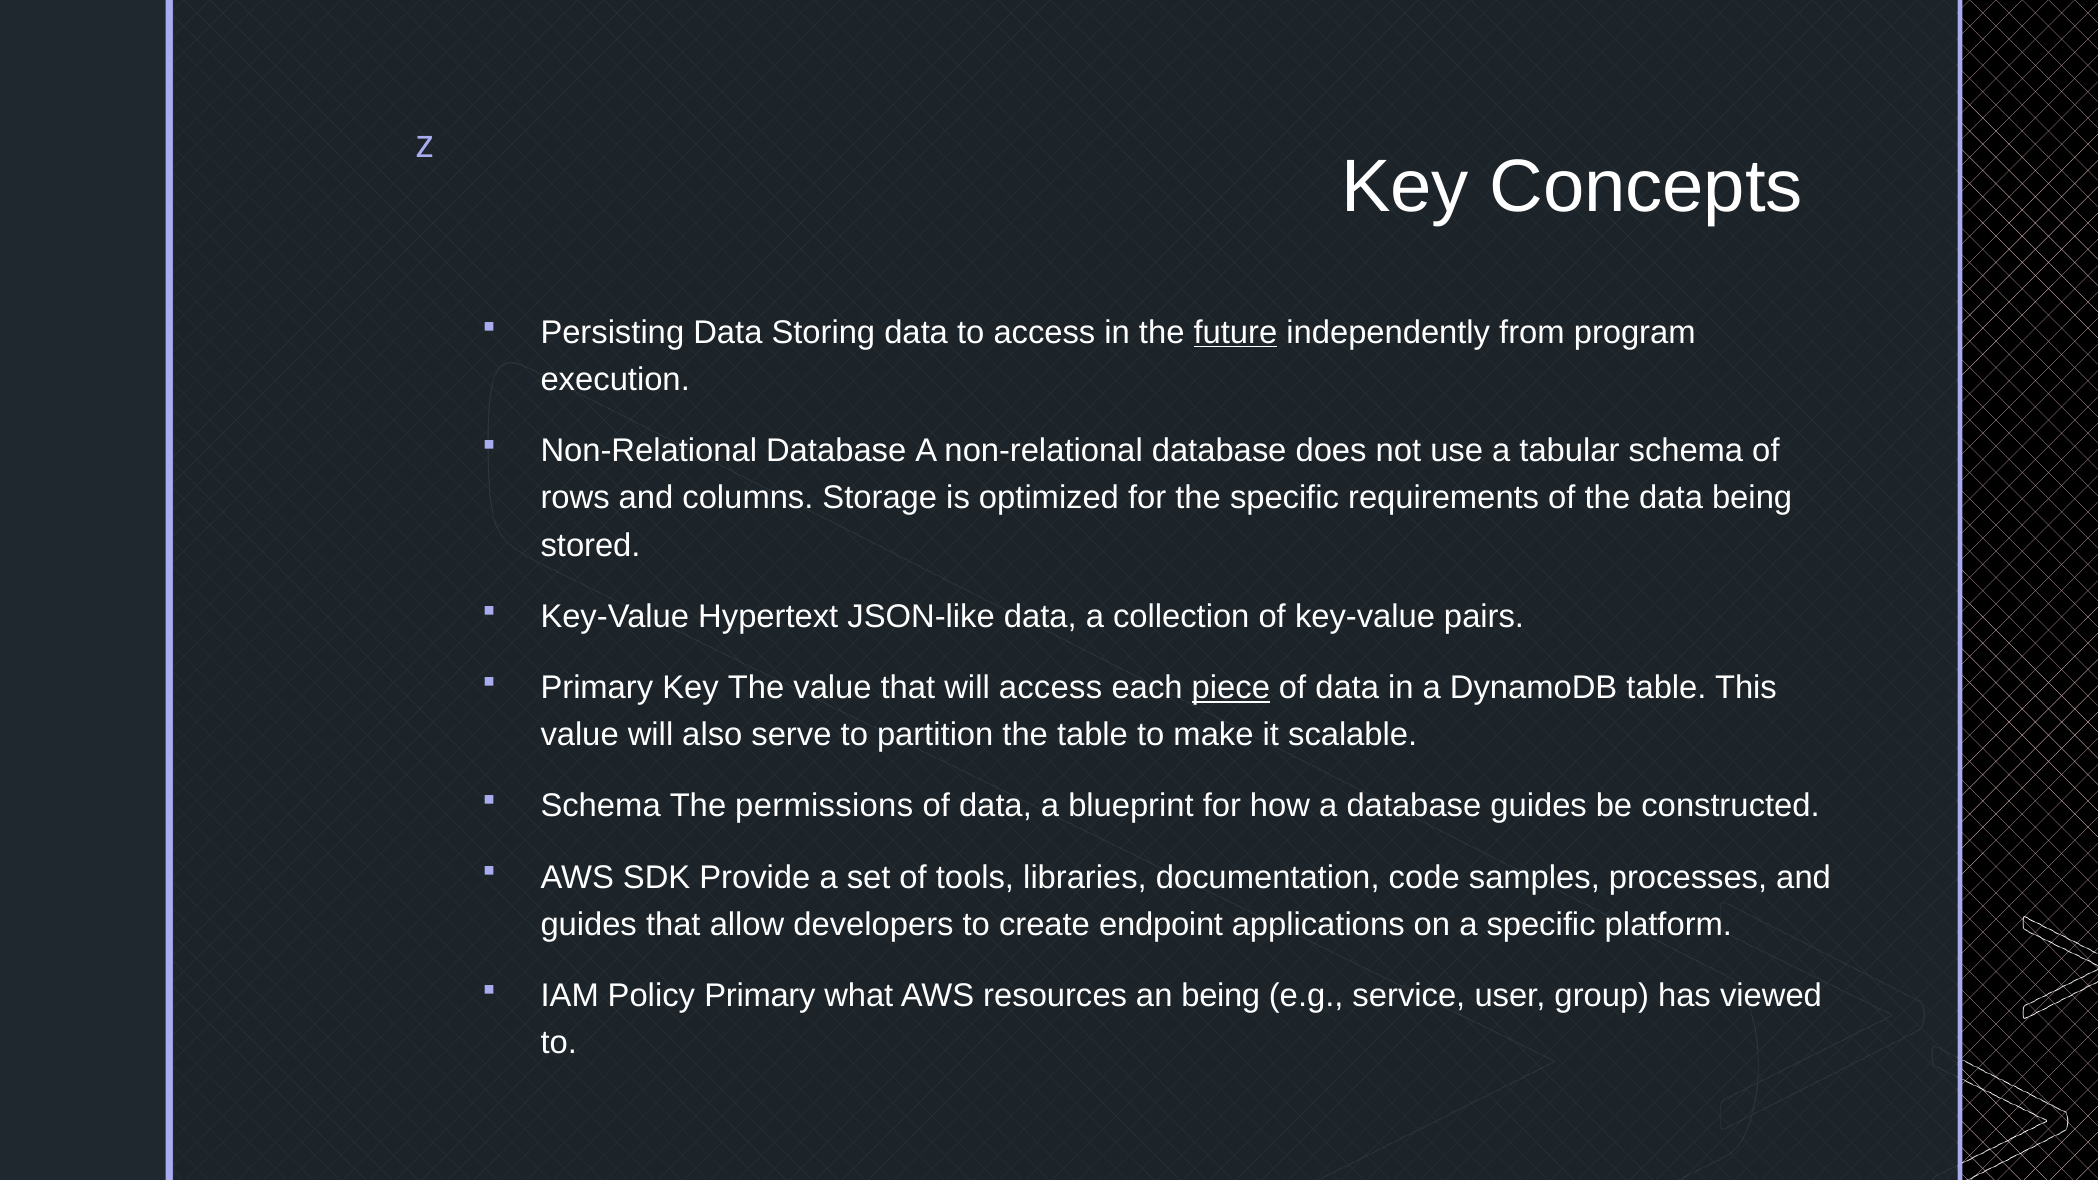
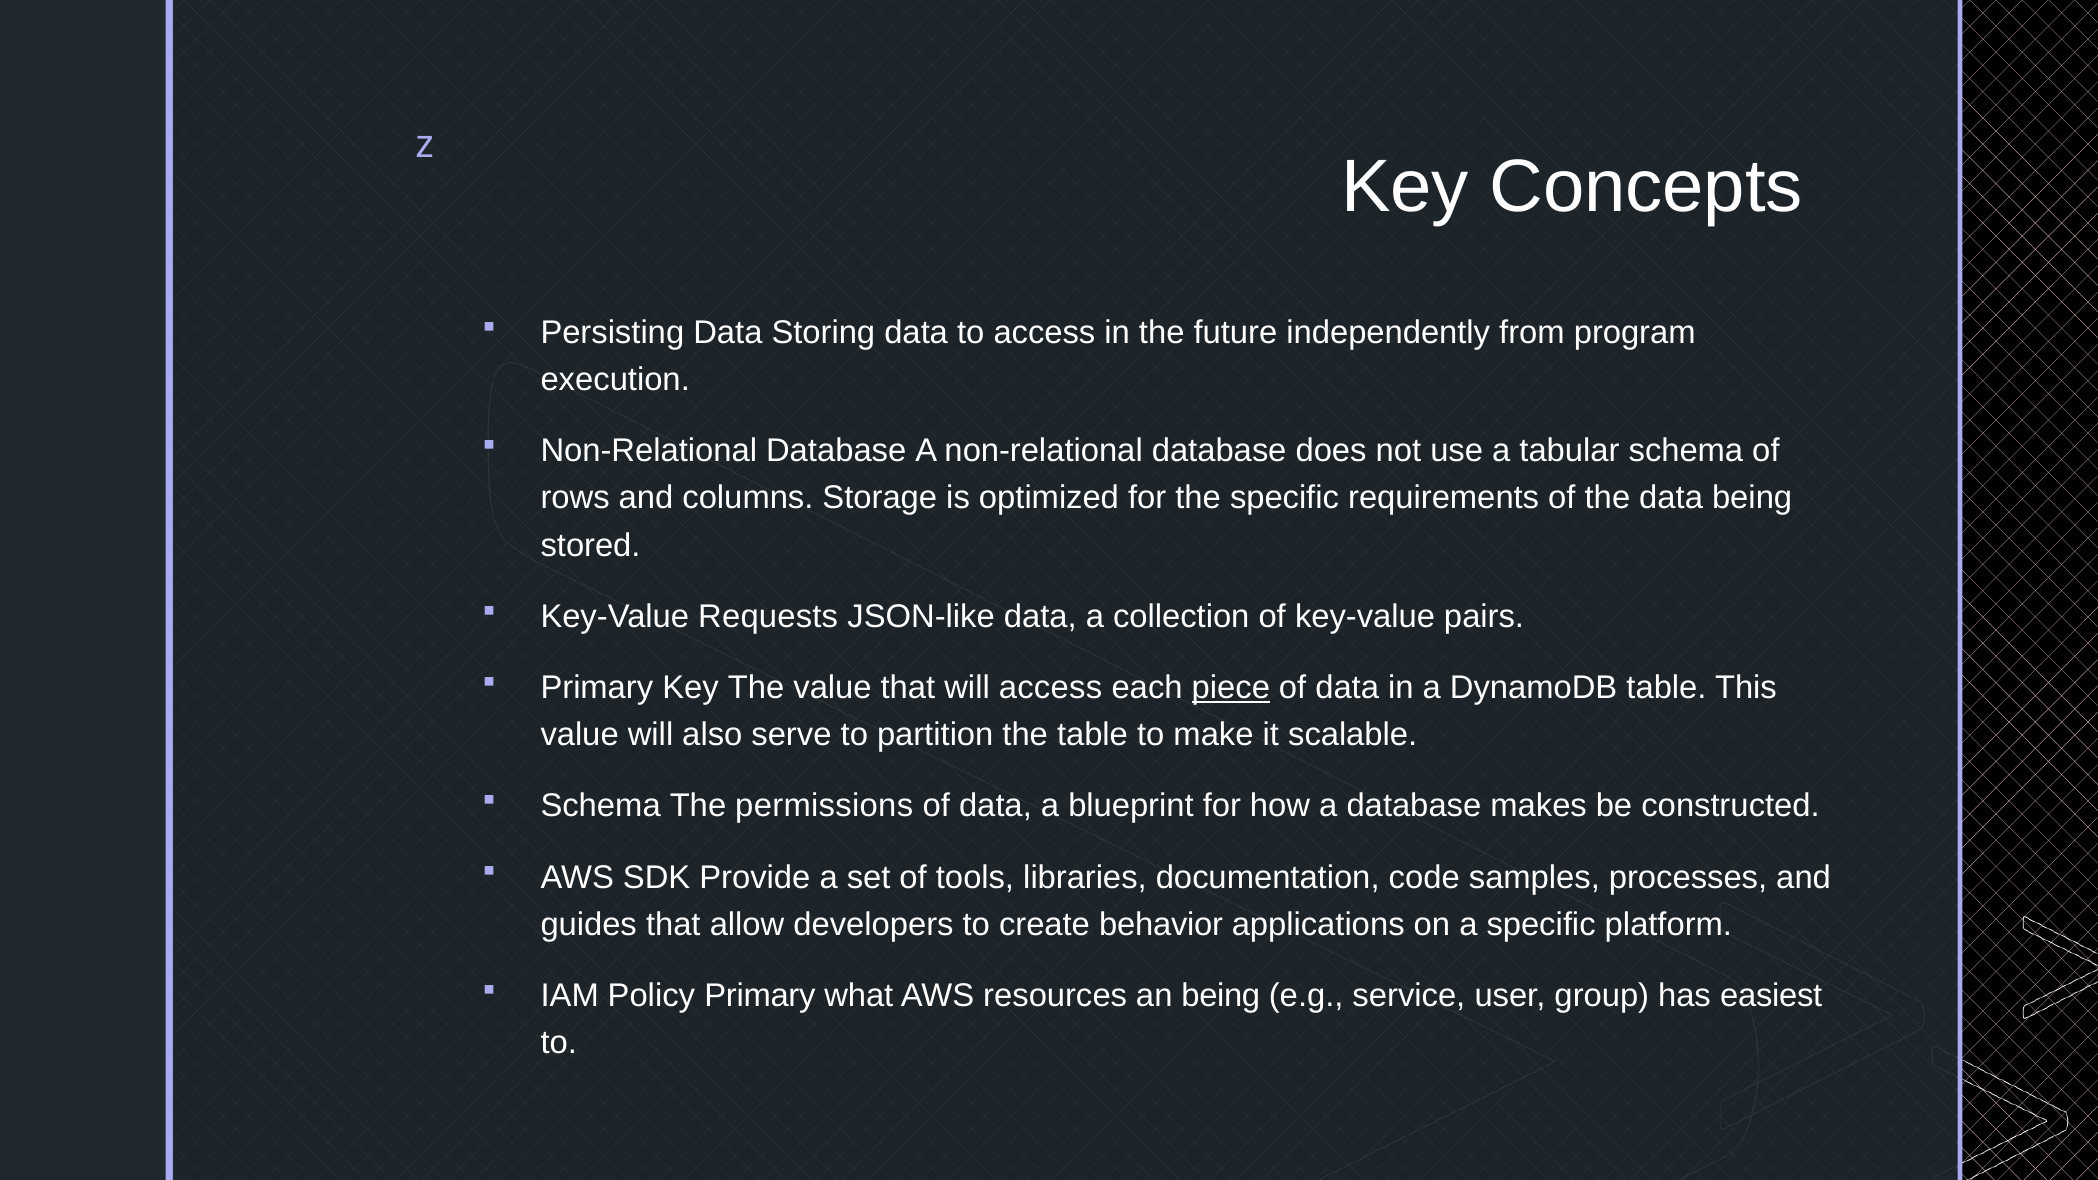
future underline: present -> none
Hypertext: Hypertext -> Requests
database guides: guides -> makes
endpoint: endpoint -> behavior
viewed: viewed -> easiest
